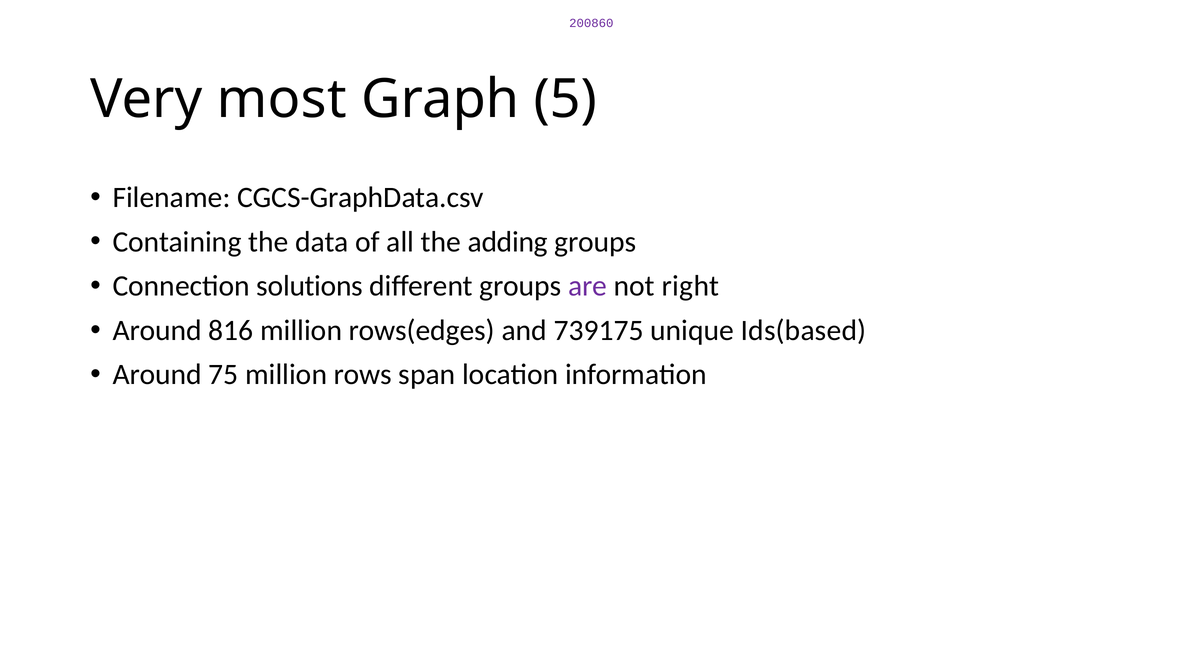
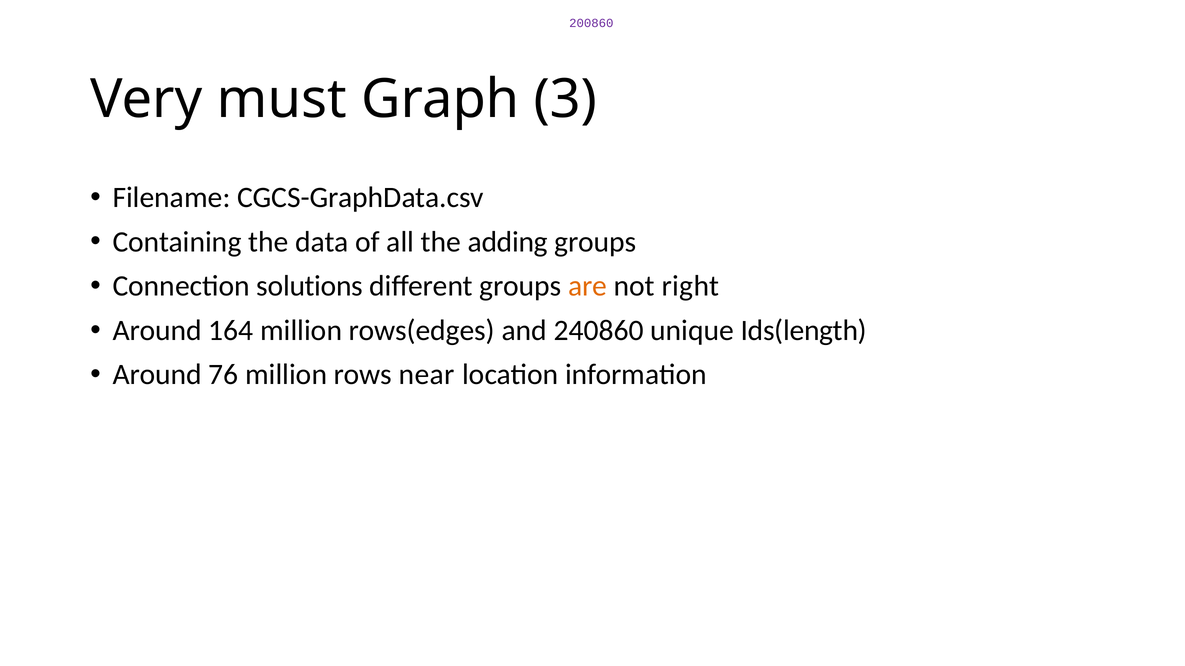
most: most -> must
5: 5 -> 3
are colour: purple -> orange
816: 816 -> 164
739175: 739175 -> 240860
Ids(based: Ids(based -> Ids(length
75: 75 -> 76
span: span -> near
